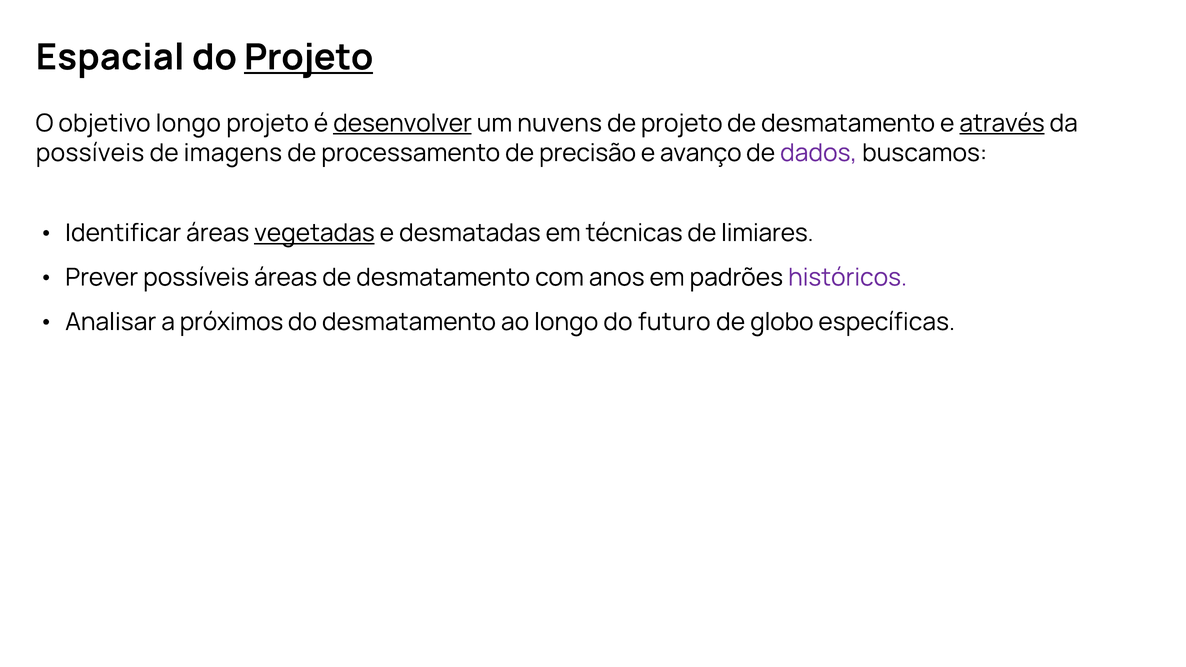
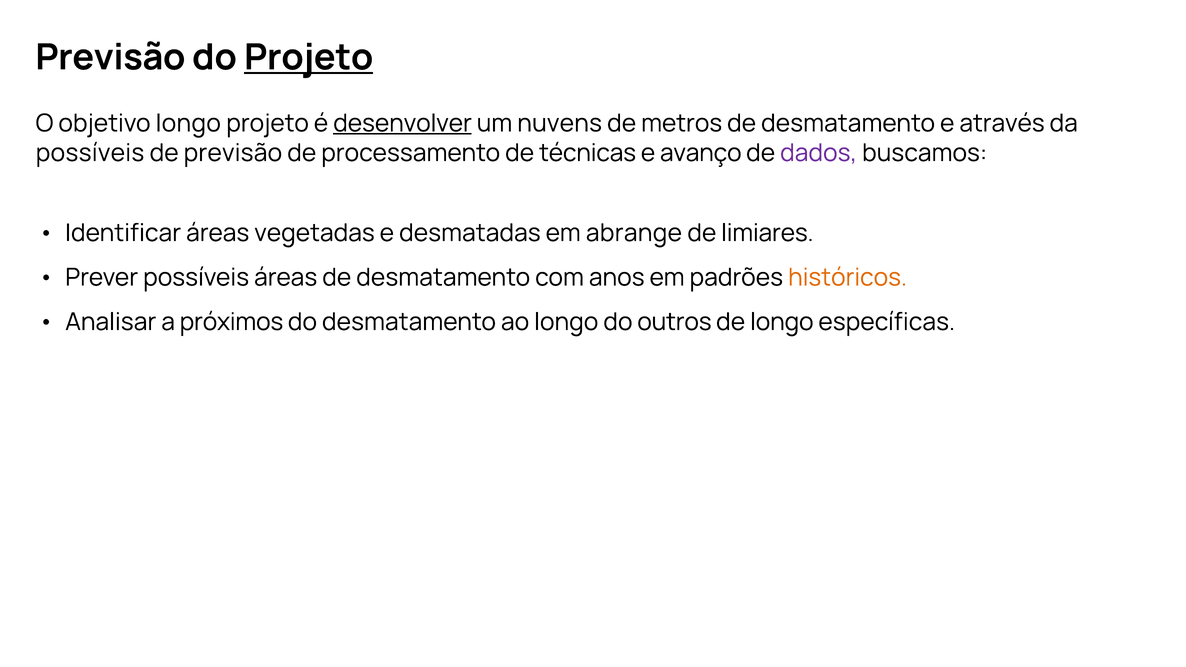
Espacial at (110, 57): Espacial -> Previsão
de projeto: projeto -> metros
através underline: present -> none
de imagens: imagens -> previsão
precisão: precisão -> técnicas
vegetadas underline: present -> none
técnicas: técnicas -> abrange
históricos colour: purple -> orange
futuro: futuro -> outros
de globo: globo -> longo
